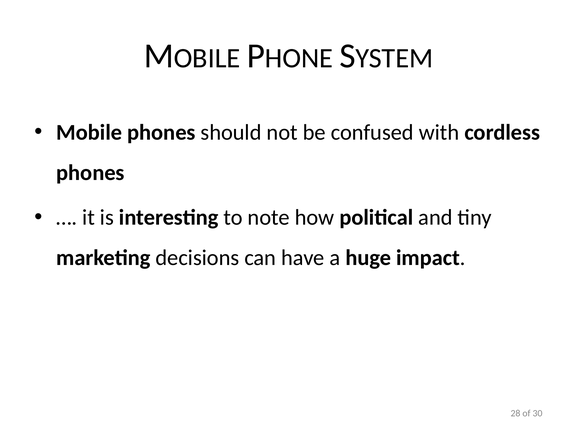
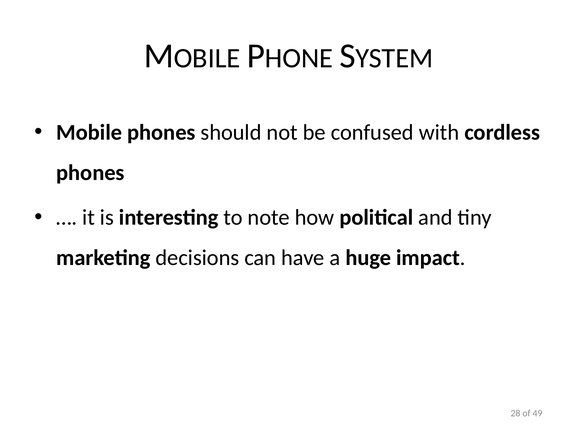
30: 30 -> 49
